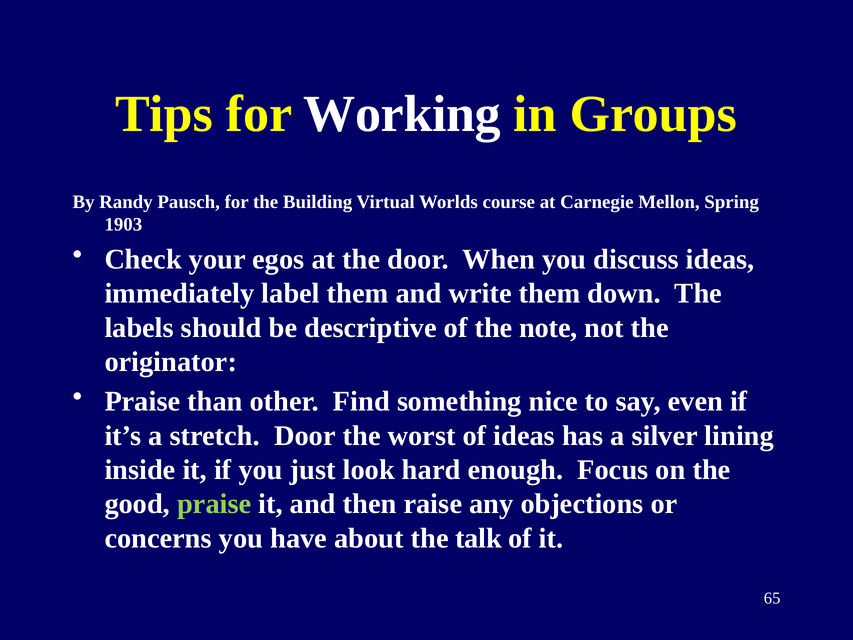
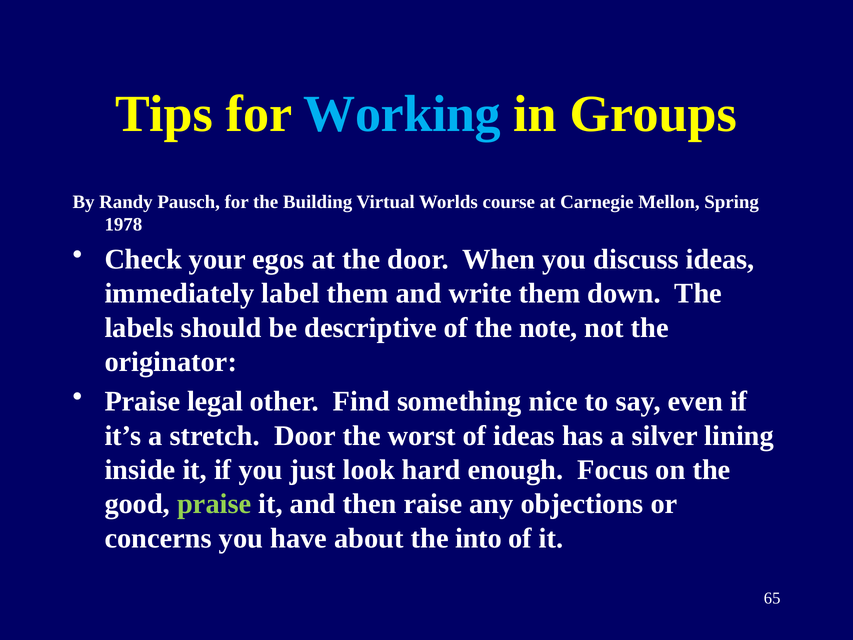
Working colour: white -> light blue
1903: 1903 -> 1978
than: than -> legal
talk: talk -> into
